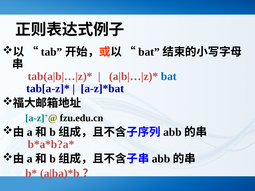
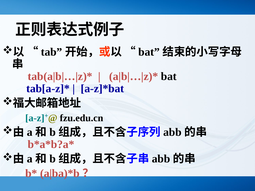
bat at (169, 76) colour: blue -> black
